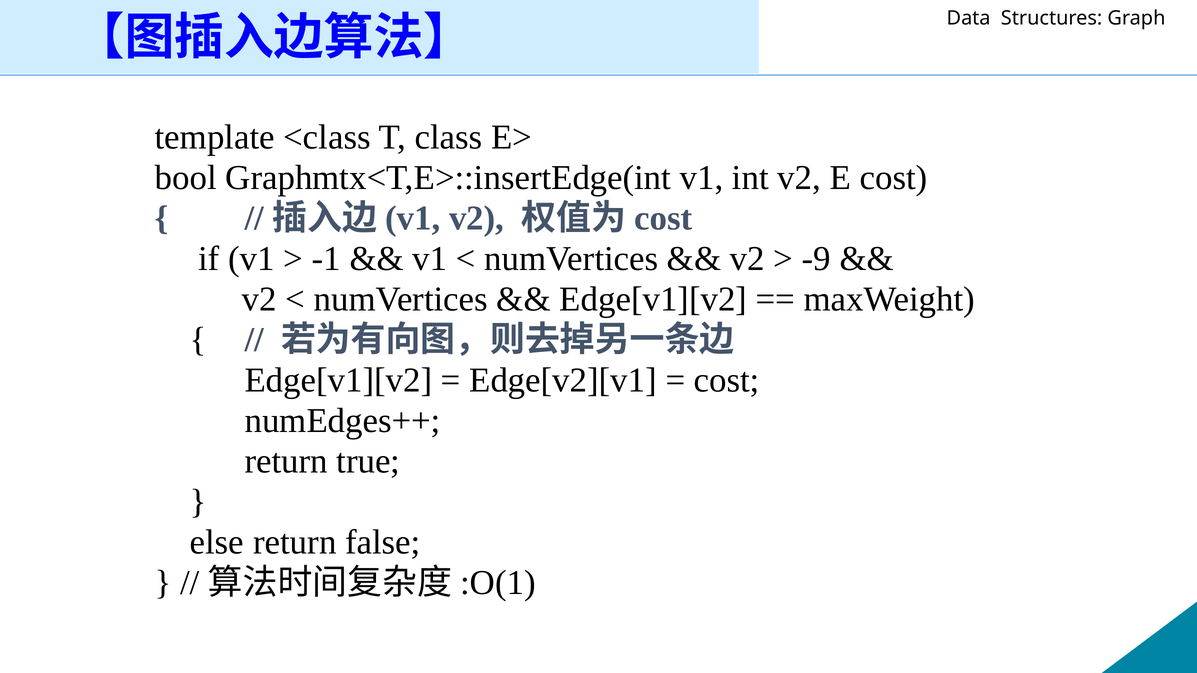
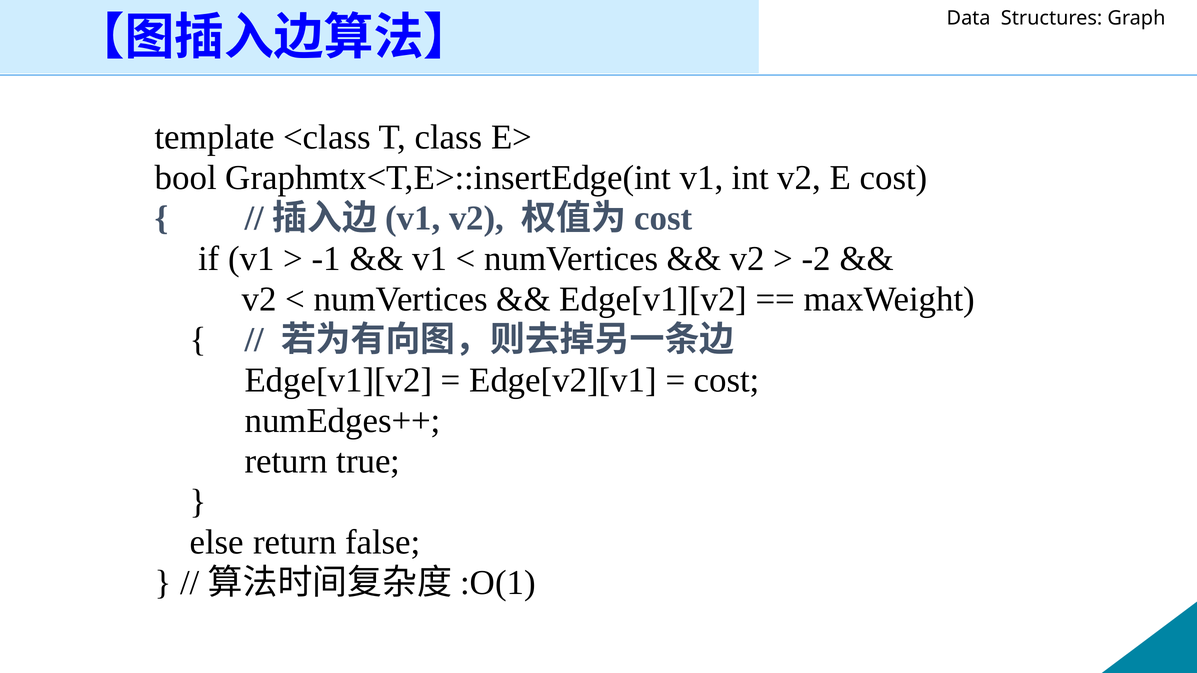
-9: -9 -> -2
